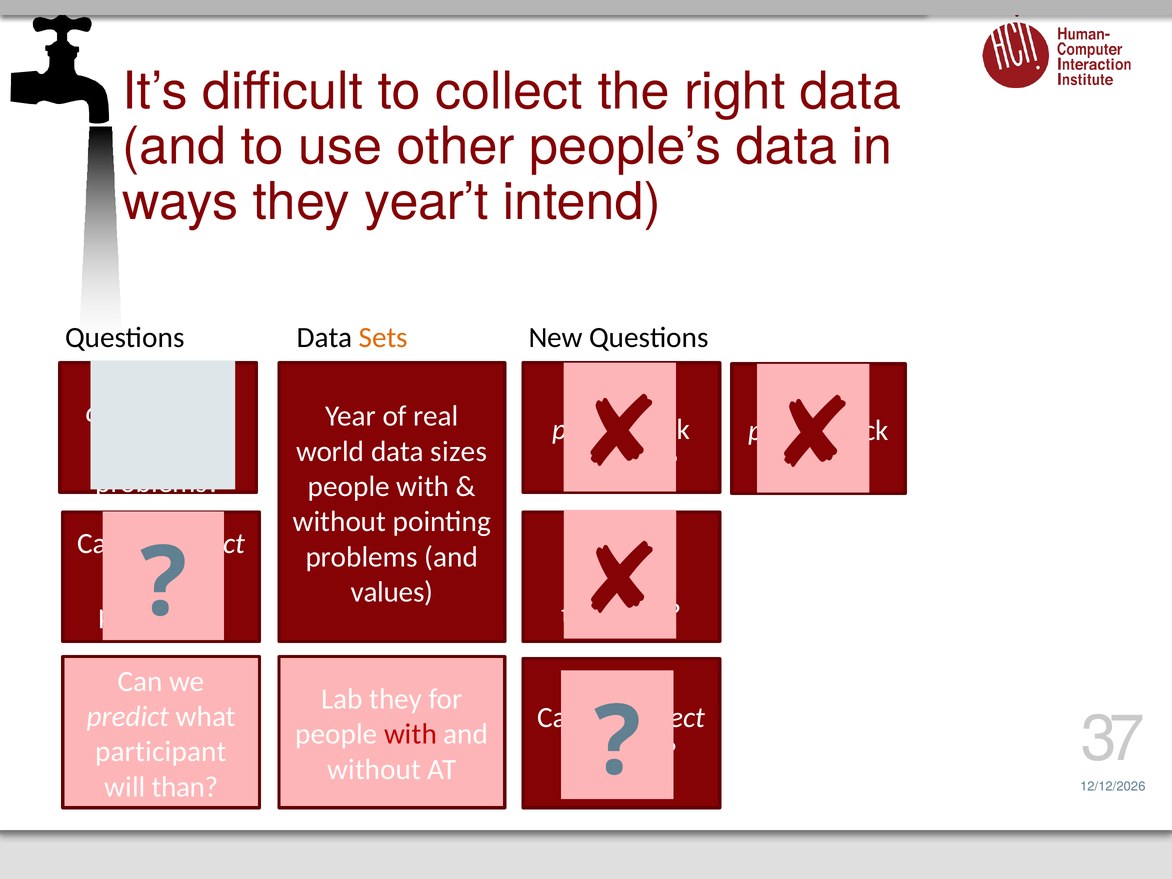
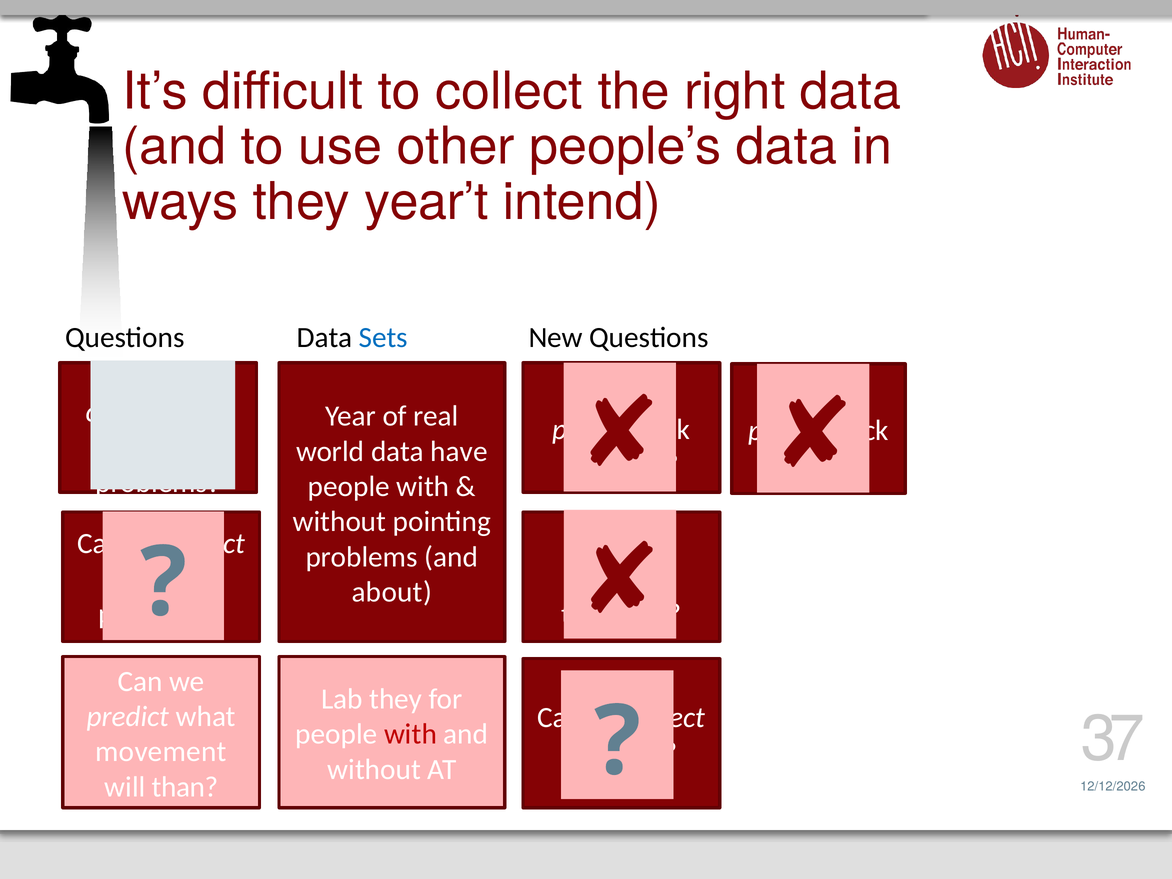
Sets colour: orange -> blue
sizes: sizes -> have
values: values -> about
participant: participant -> movement
